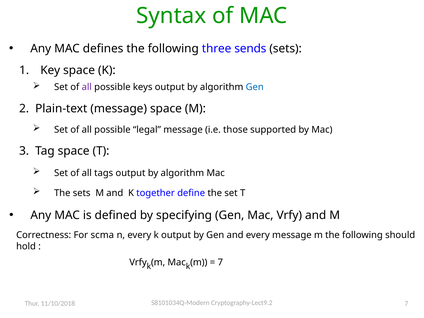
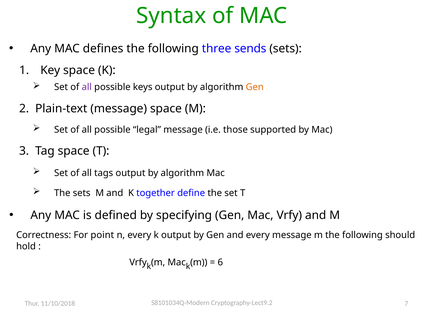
Gen at (255, 87) colour: blue -> orange
scma: scma -> point
7 at (220, 262): 7 -> 6
